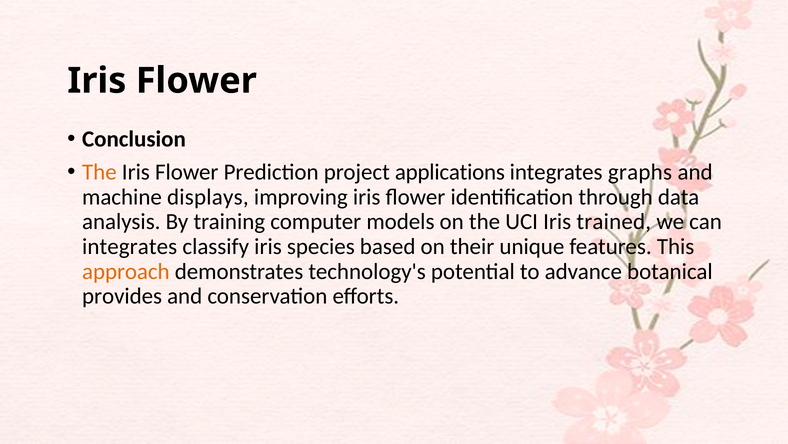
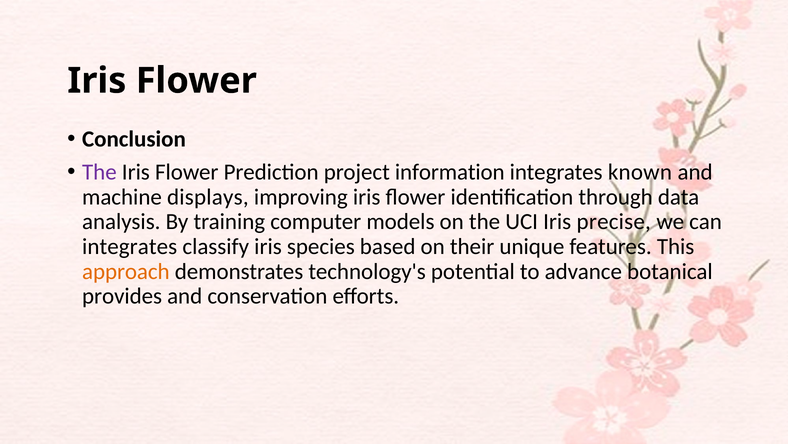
The at (99, 172) colour: orange -> purple
applications: applications -> information
graphs: graphs -> known
trained: trained -> precise
